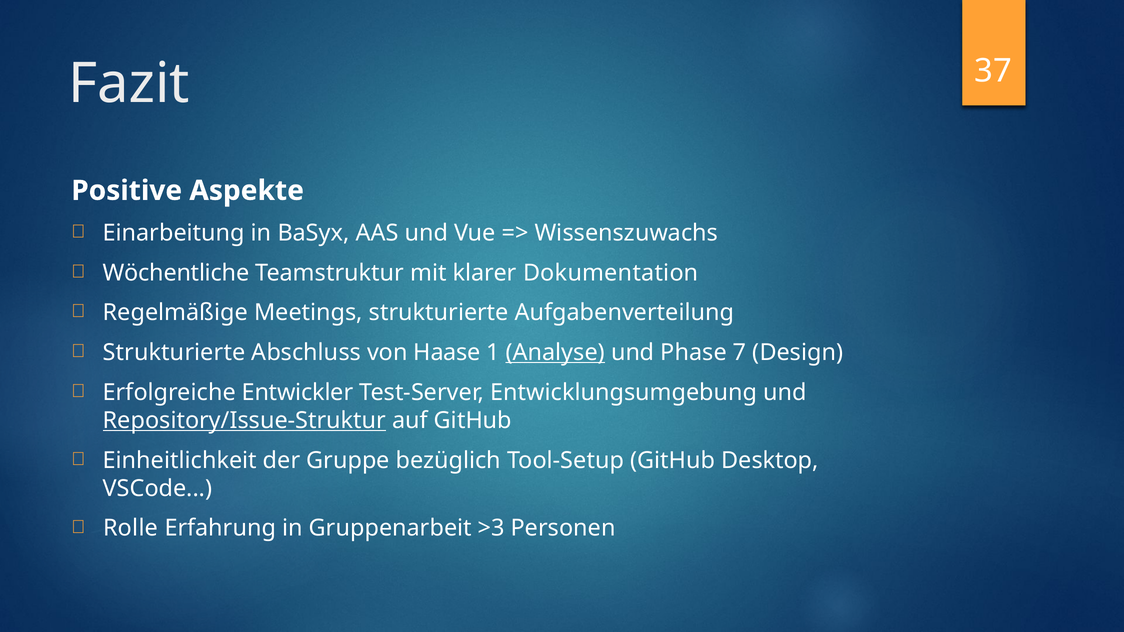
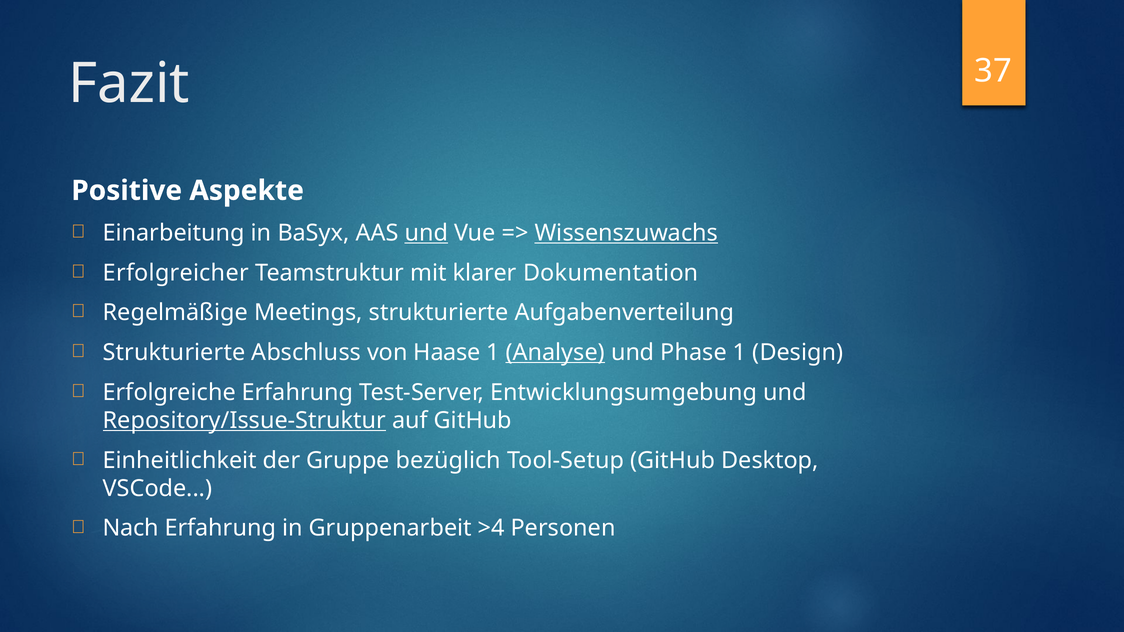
und at (426, 233) underline: none -> present
Wissenszuwachs underline: none -> present
Wöchentliche: Wöchentliche -> Erfolgreicher
Phase 7: 7 -> 1
Erfolgreiche Entwickler: Entwickler -> Erfahrung
Rolle: Rolle -> Nach
>3: >3 -> >4
